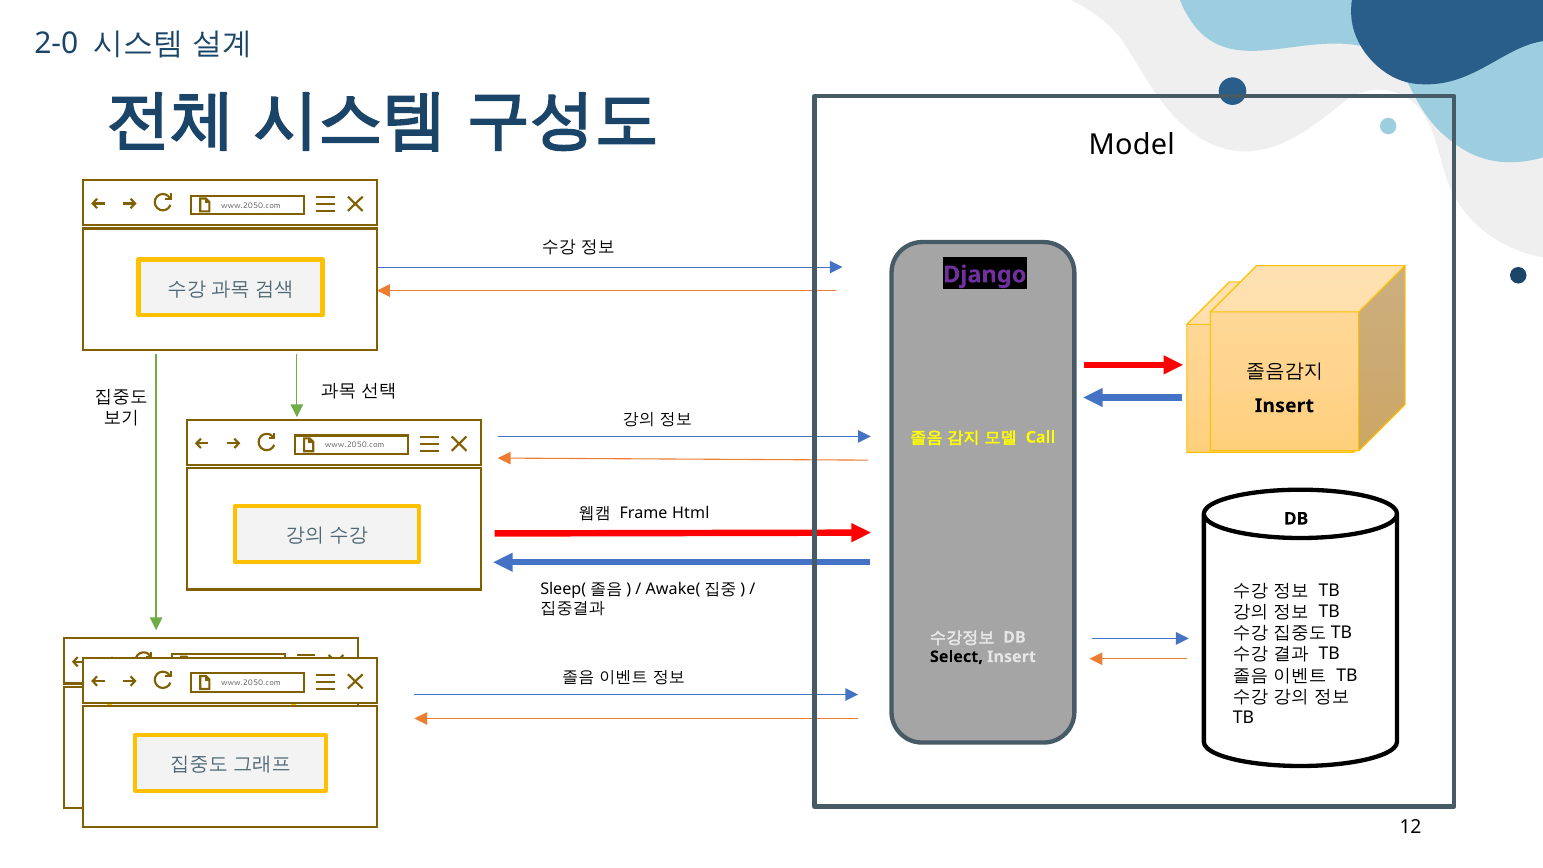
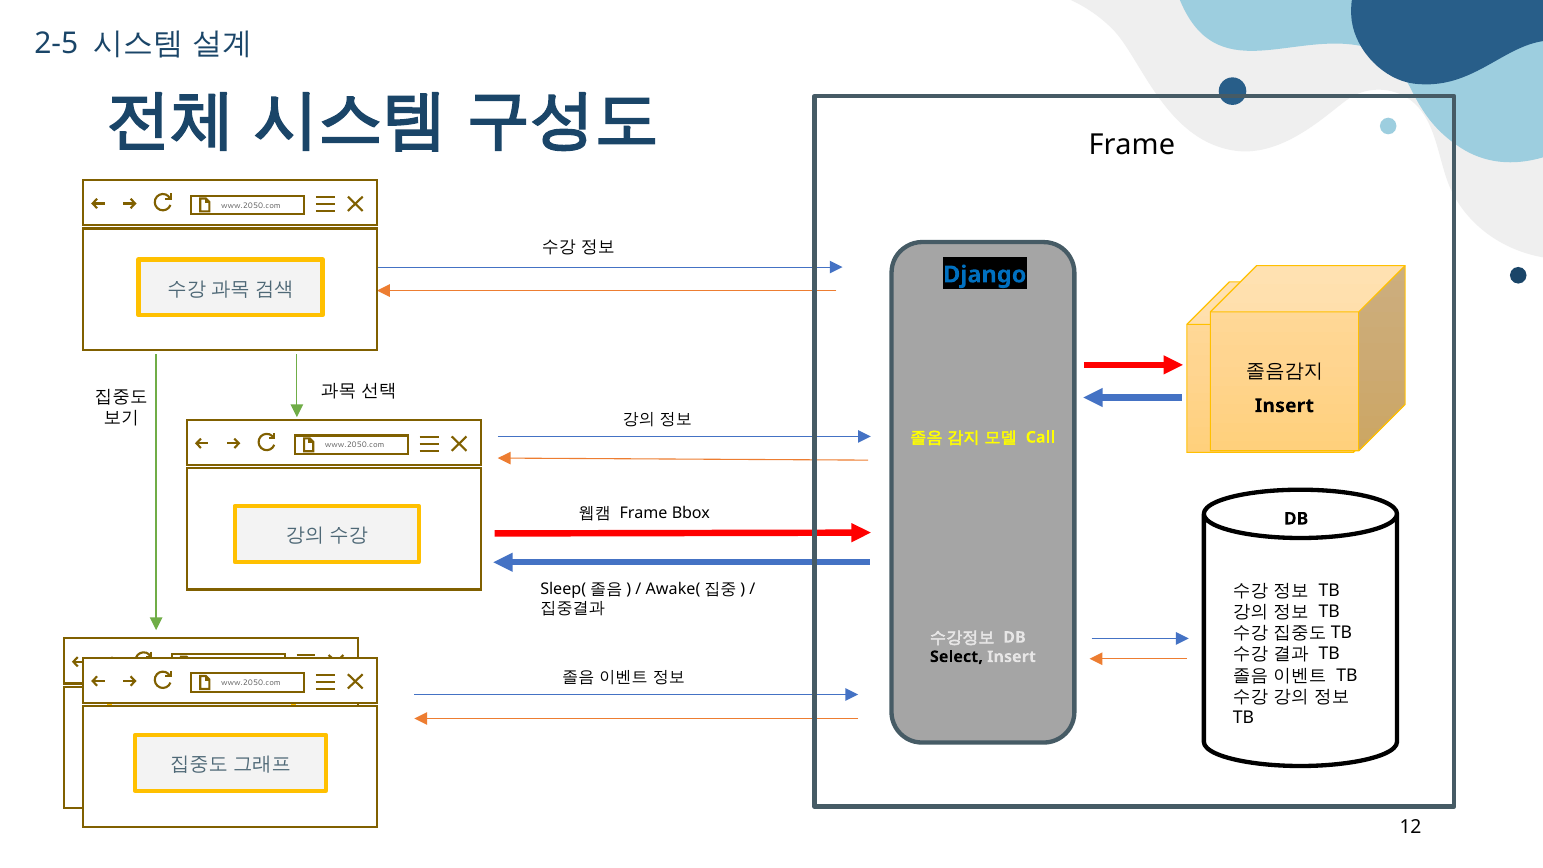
2-0: 2-0 -> 2-5
Model at (1132, 145): Model -> Frame
Django colour: purple -> blue
Html: Html -> Bbox
